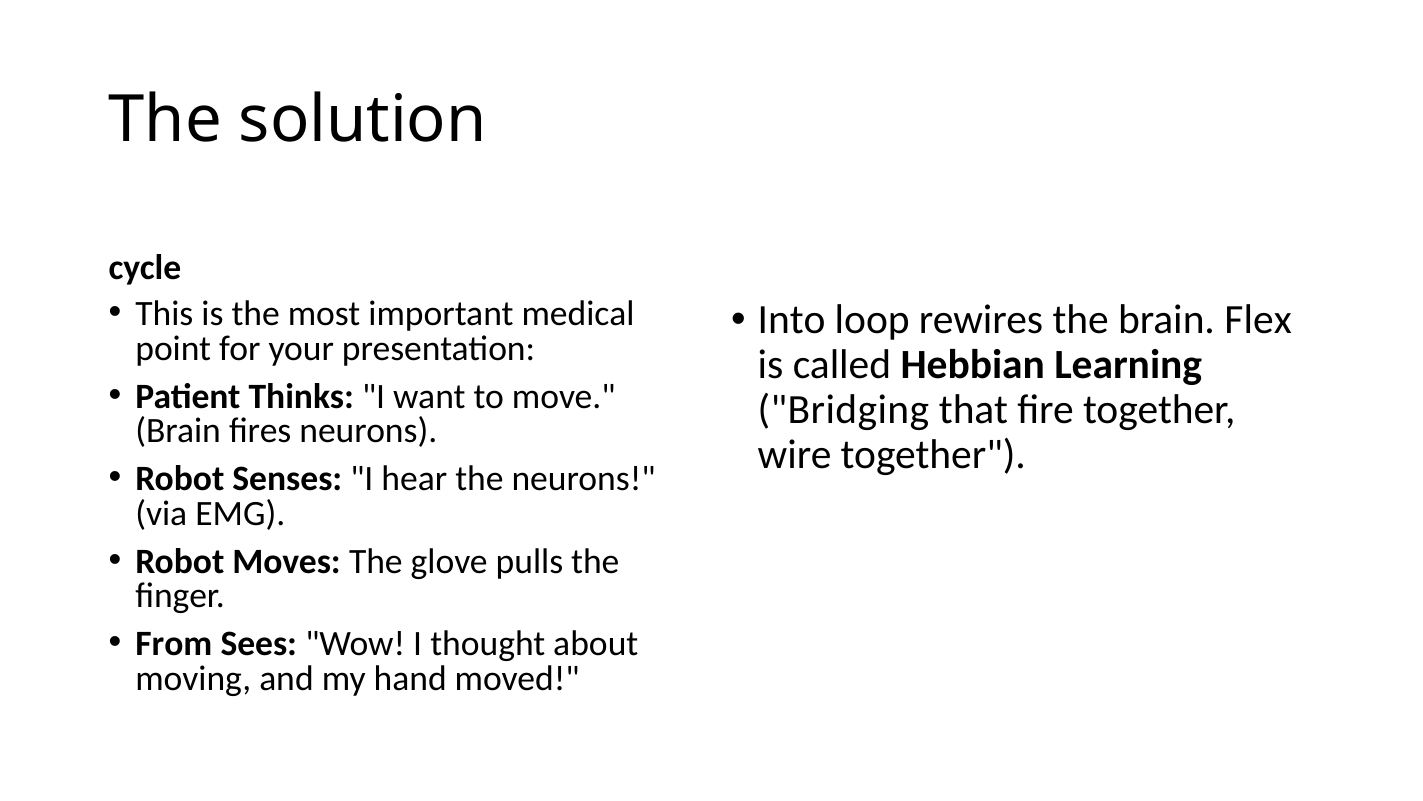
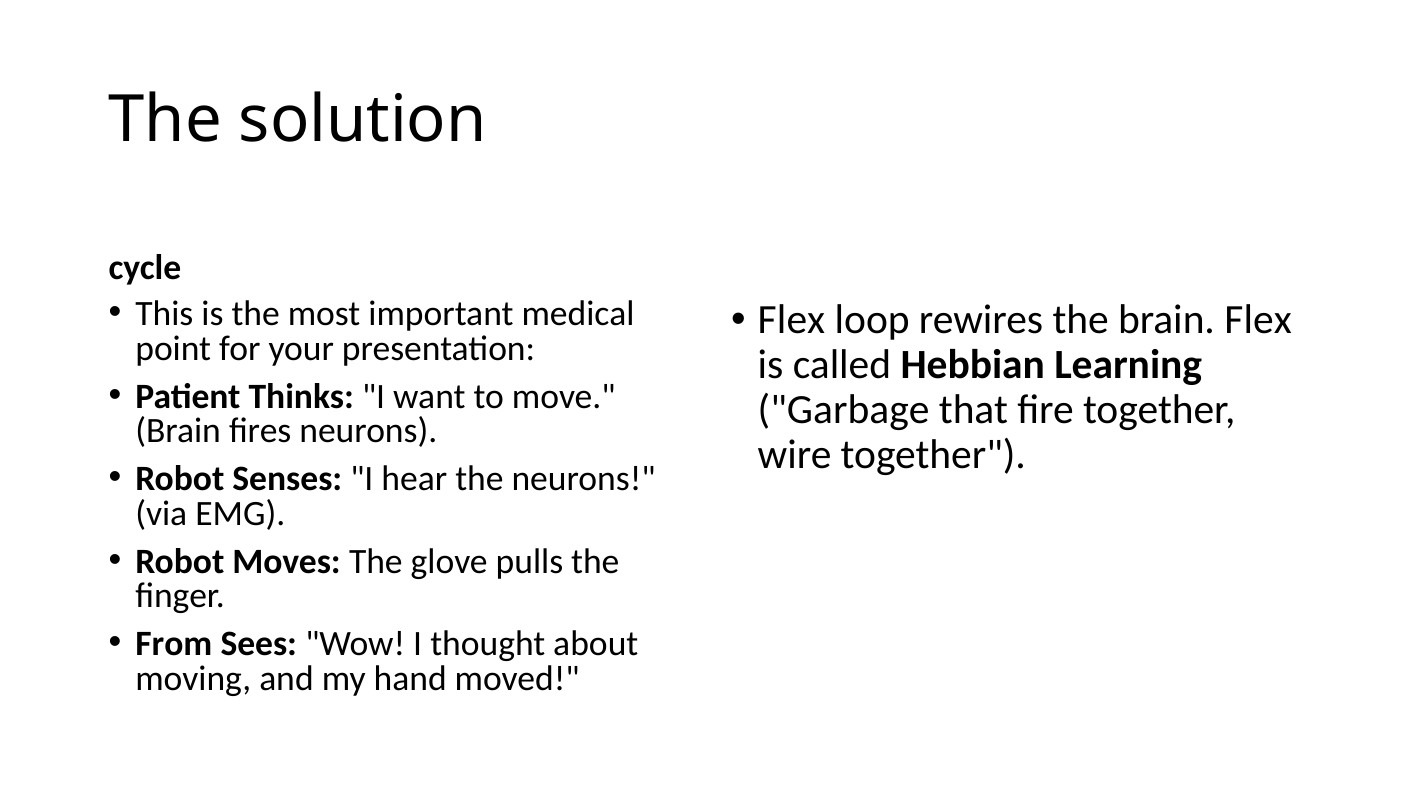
Into at (792, 320): Into -> Flex
Bridging: Bridging -> Garbage
